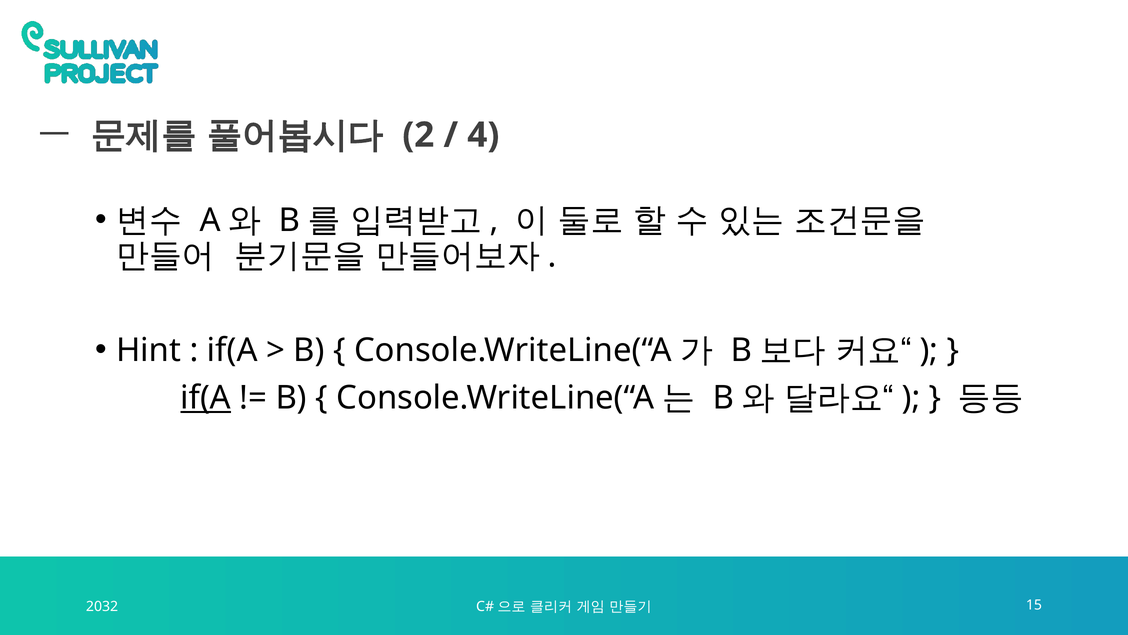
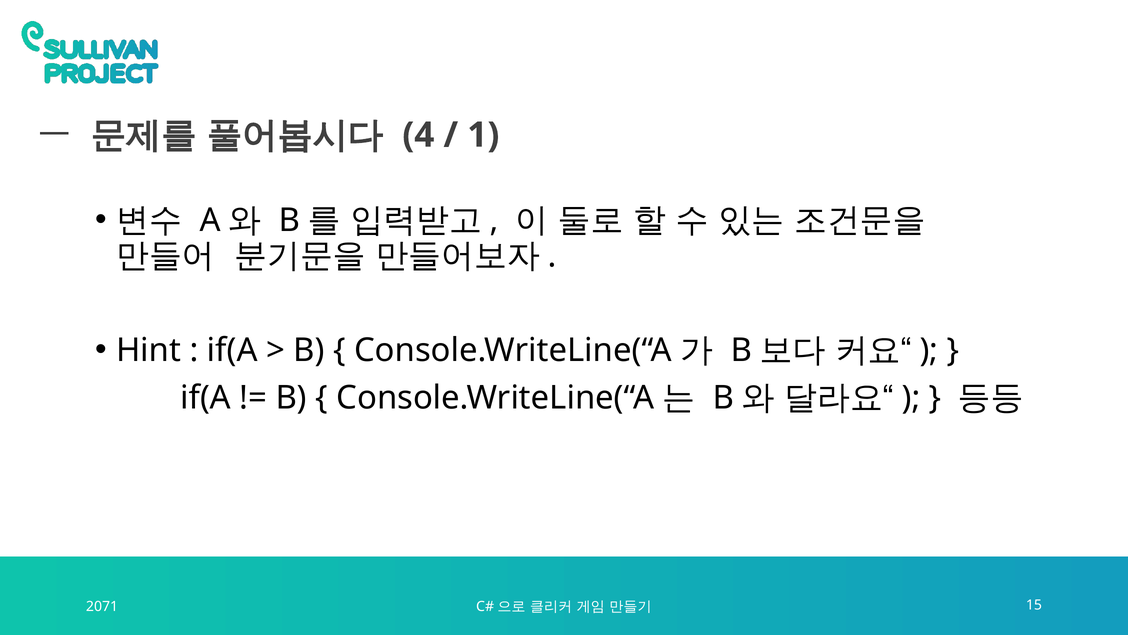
2: 2 -> 4
4: 4 -> 1
if(A at (206, 397) underline: present -> none
2032: 2032 -> 2071
